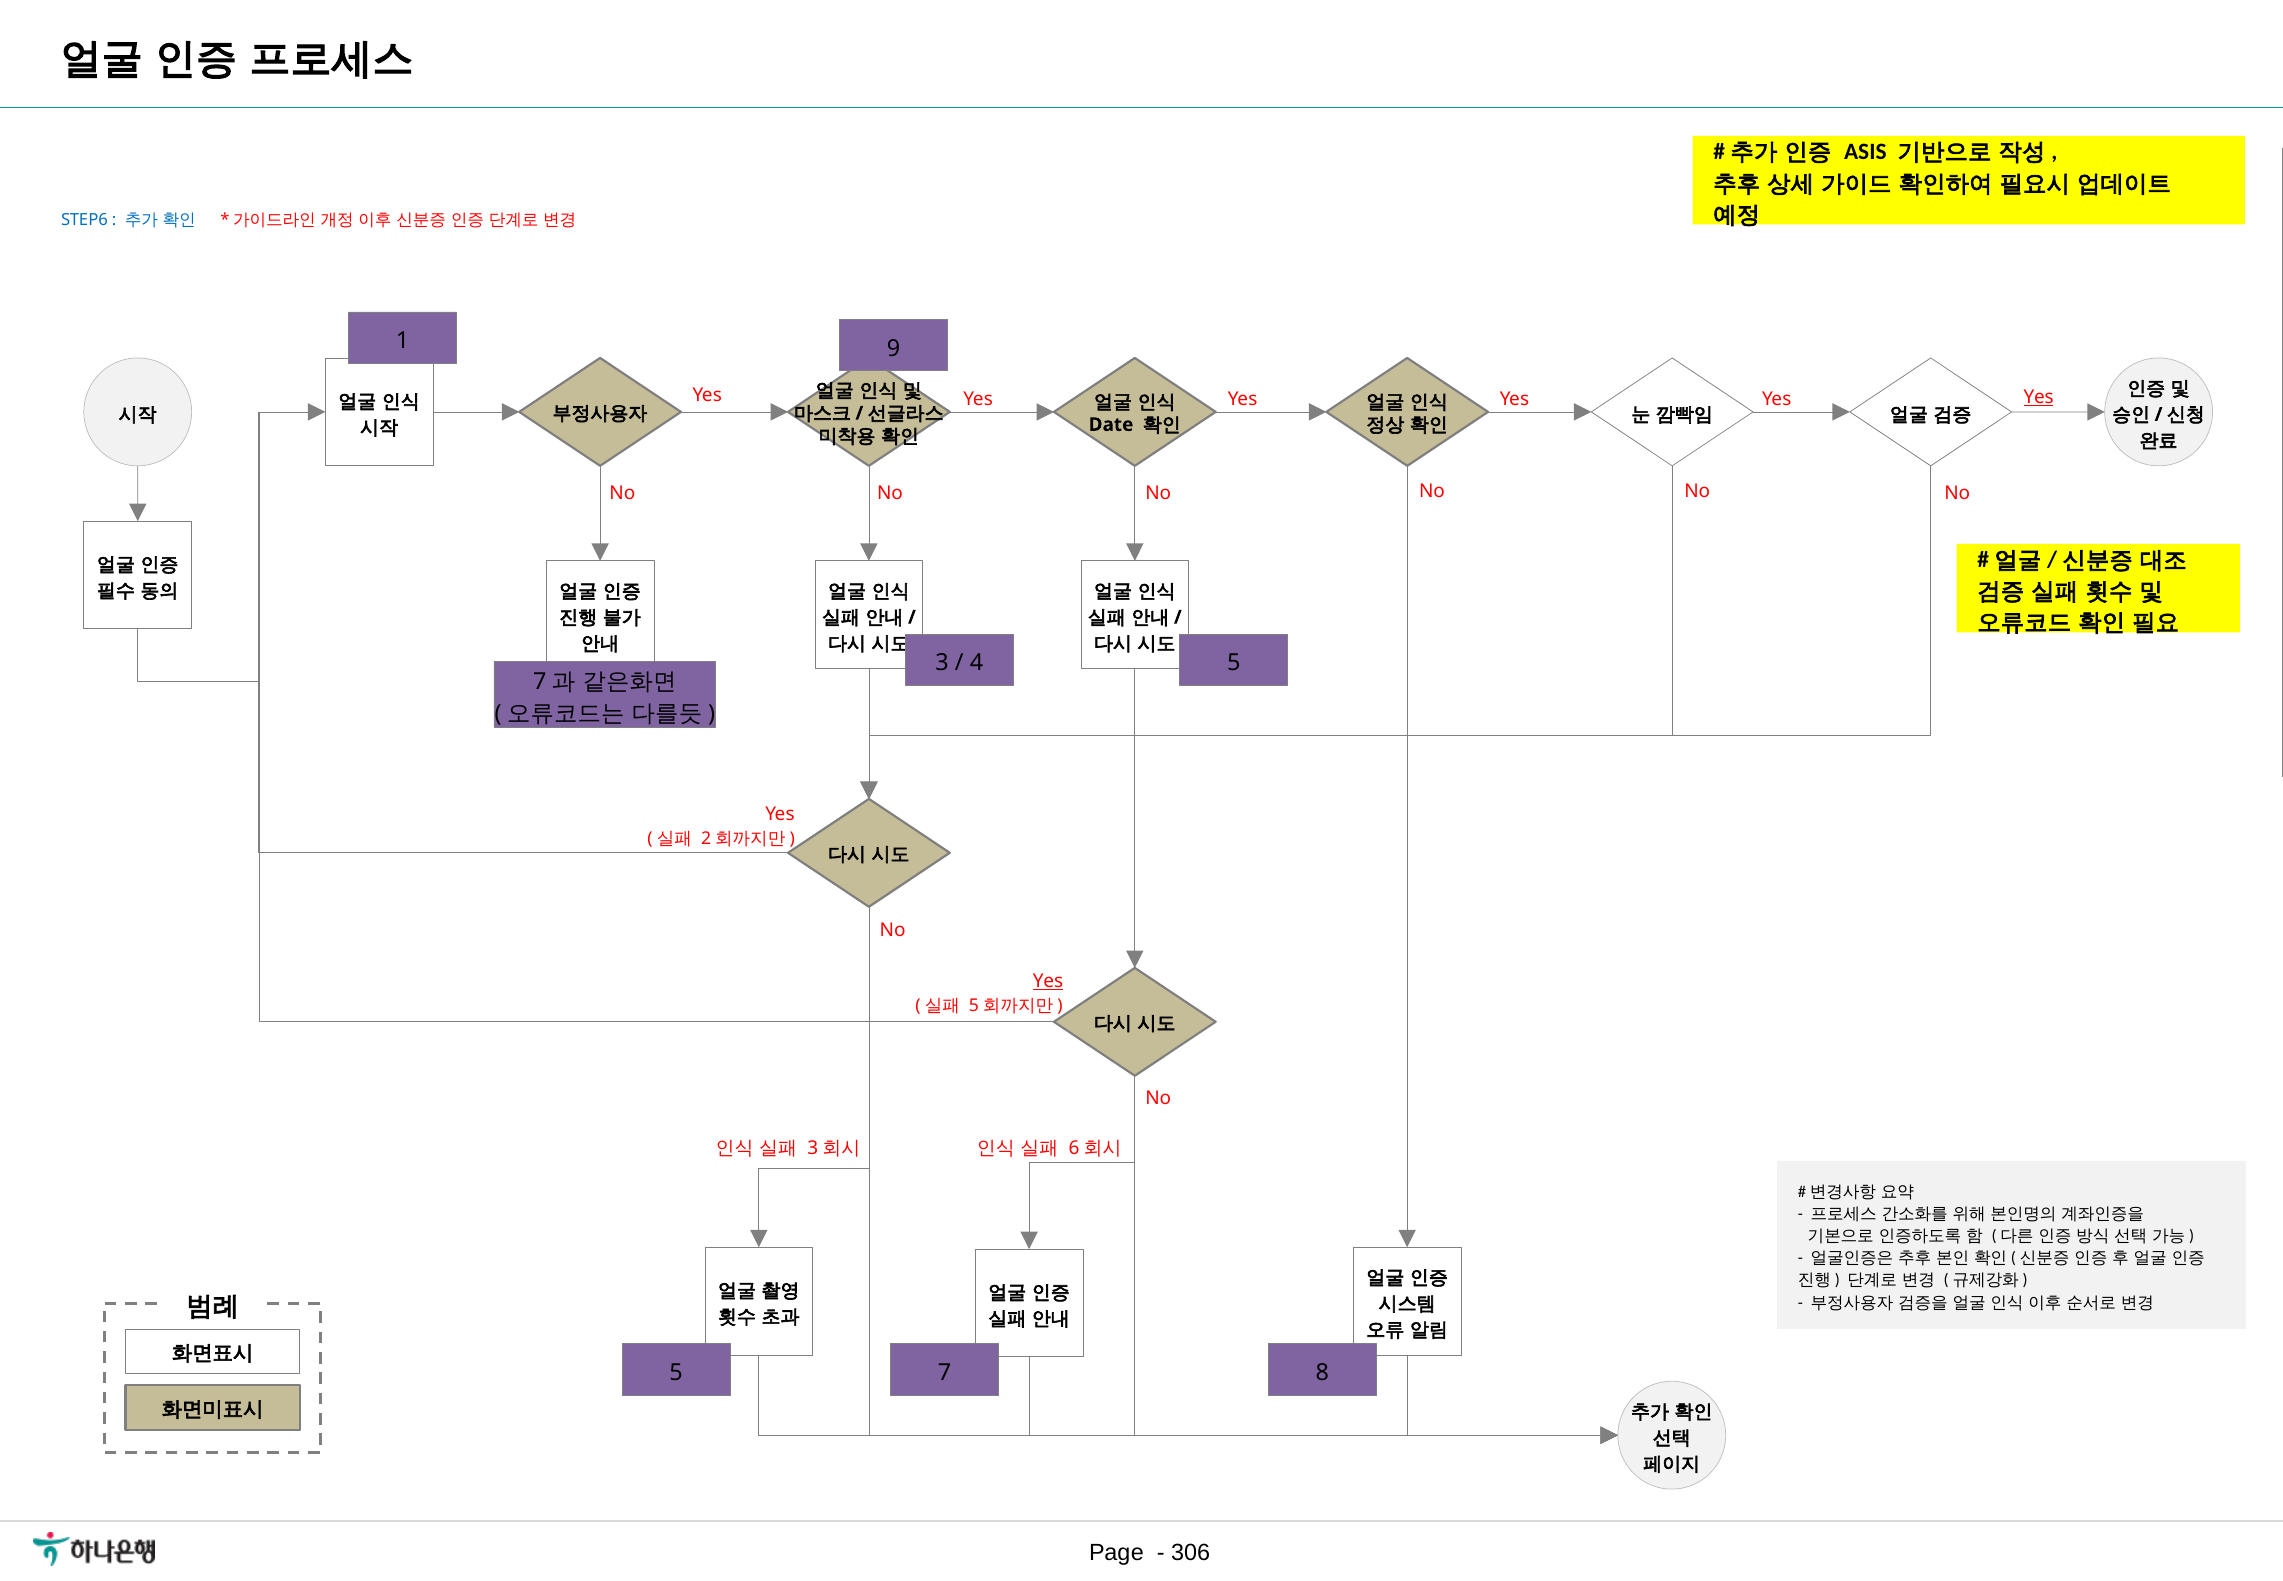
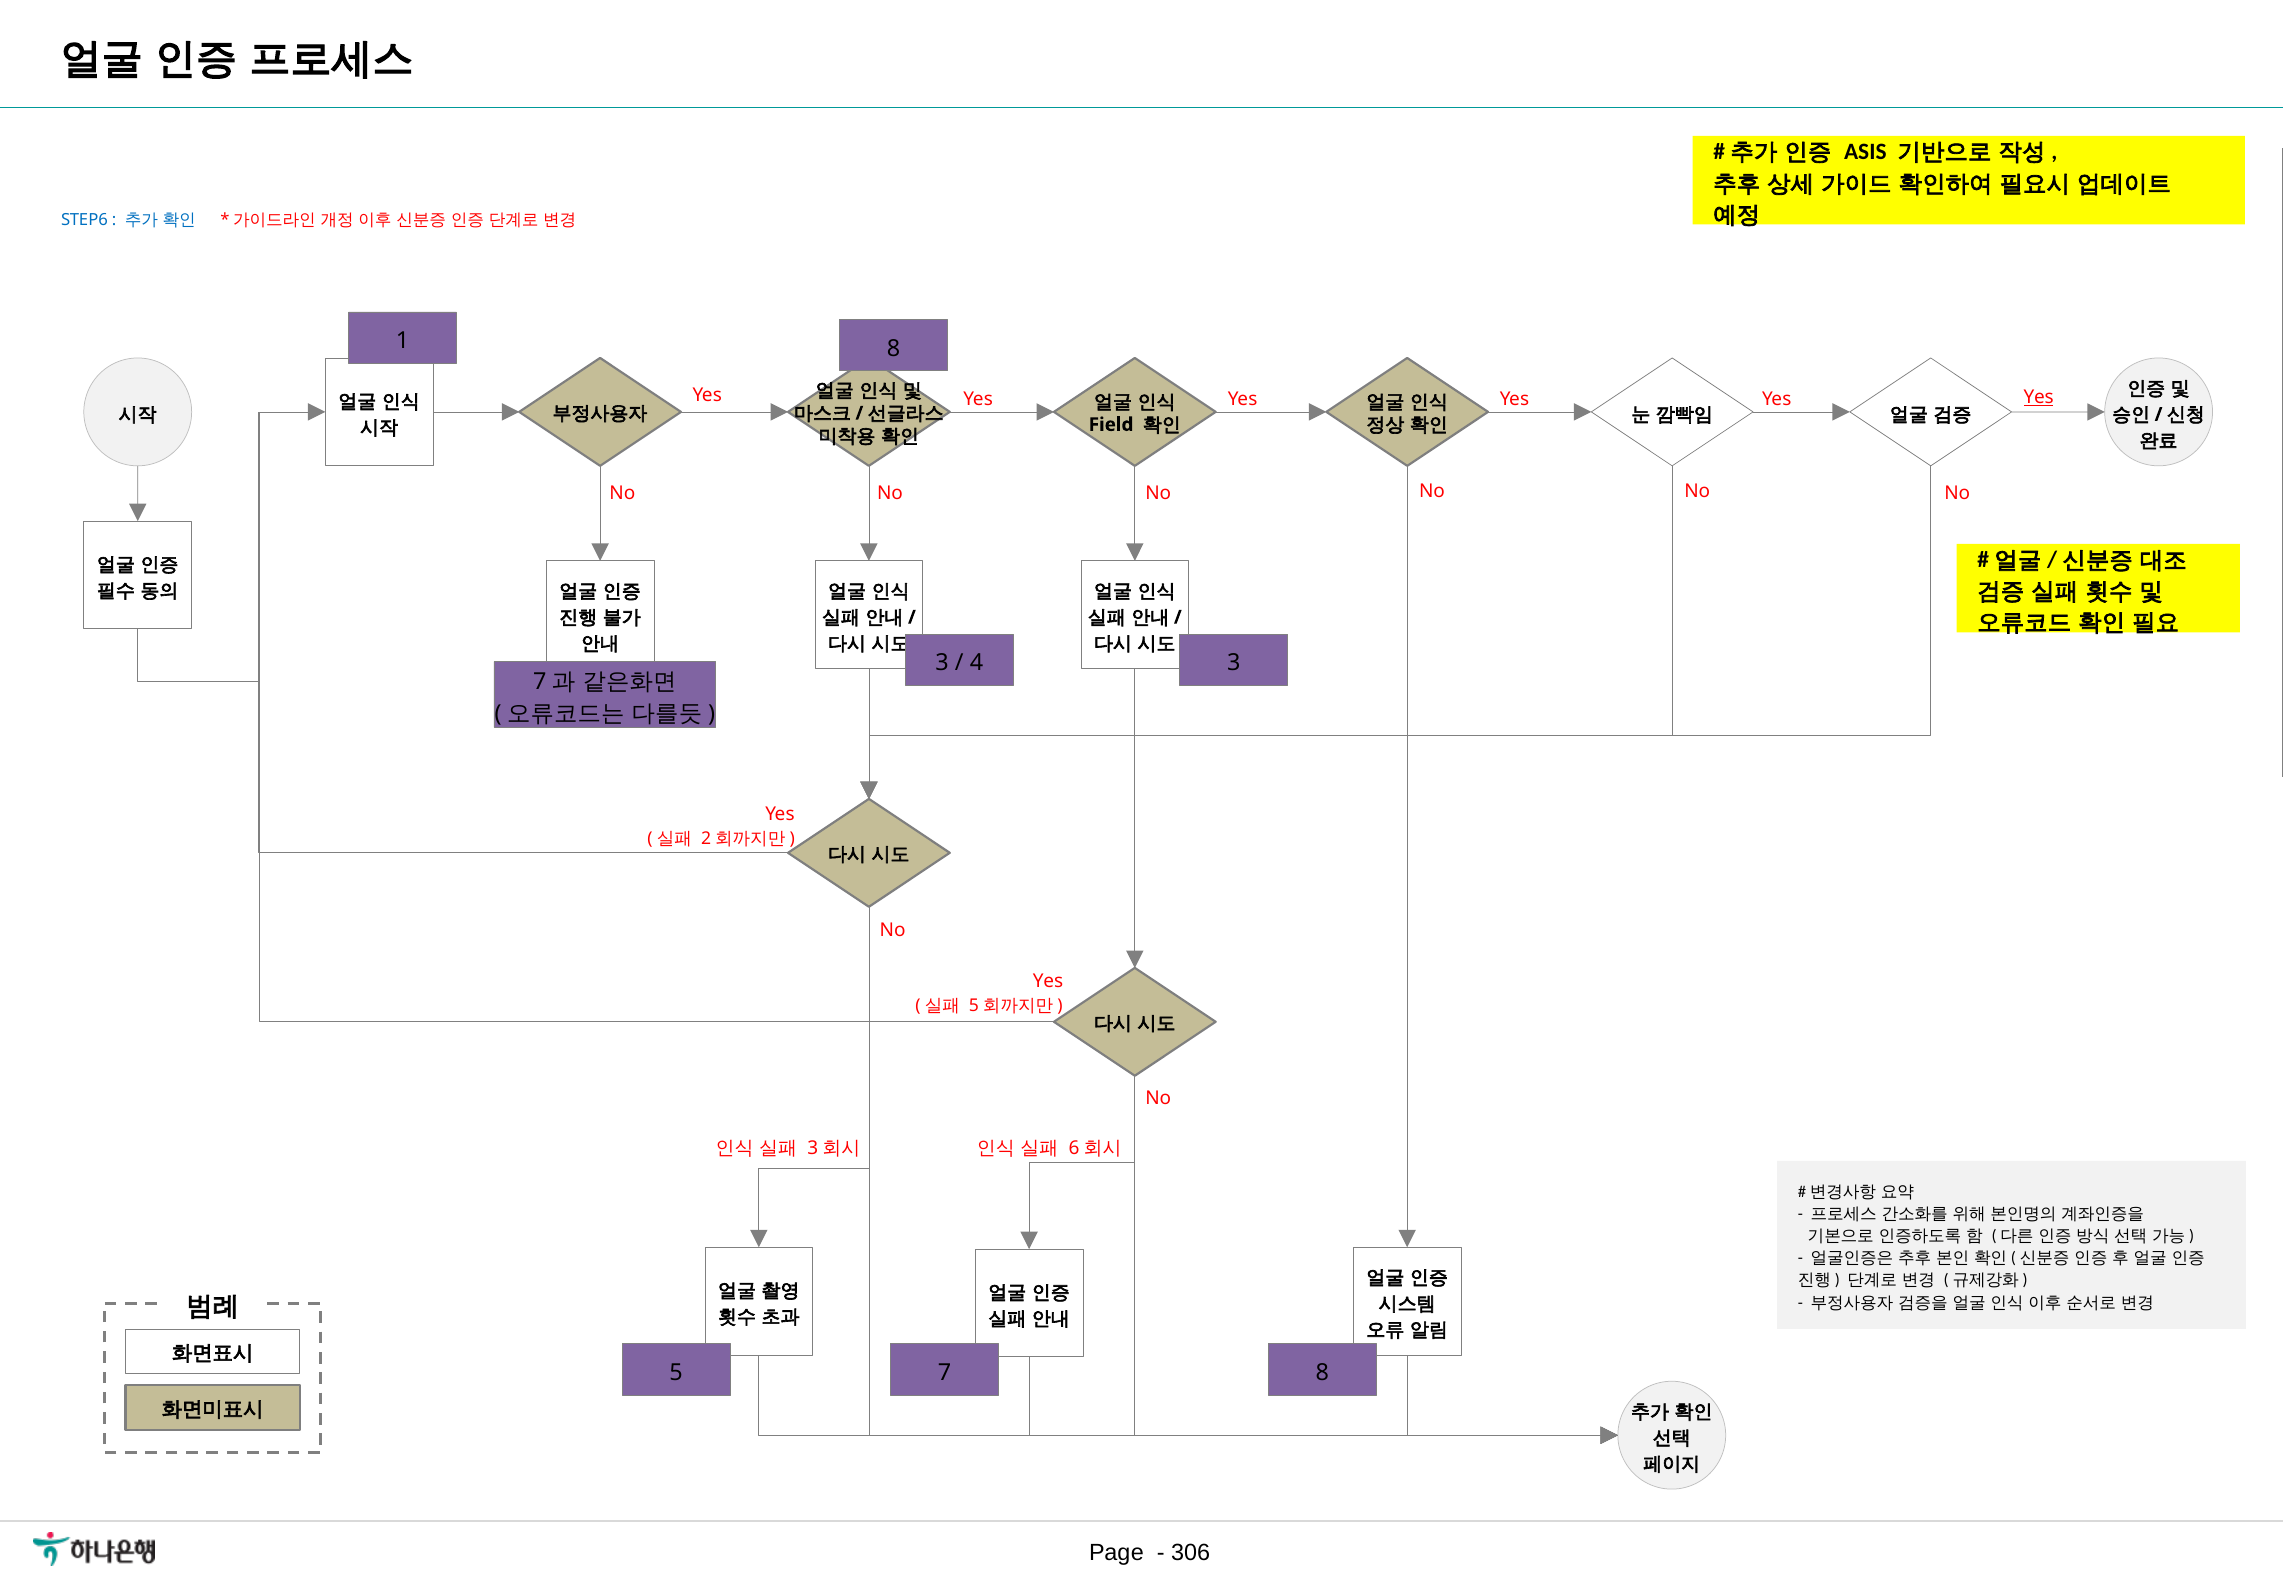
1 9: 9 -> 8
Date: Date -> Field
4 5: 5 -> 3
Yes at (1048, 981) underline: present -> none
